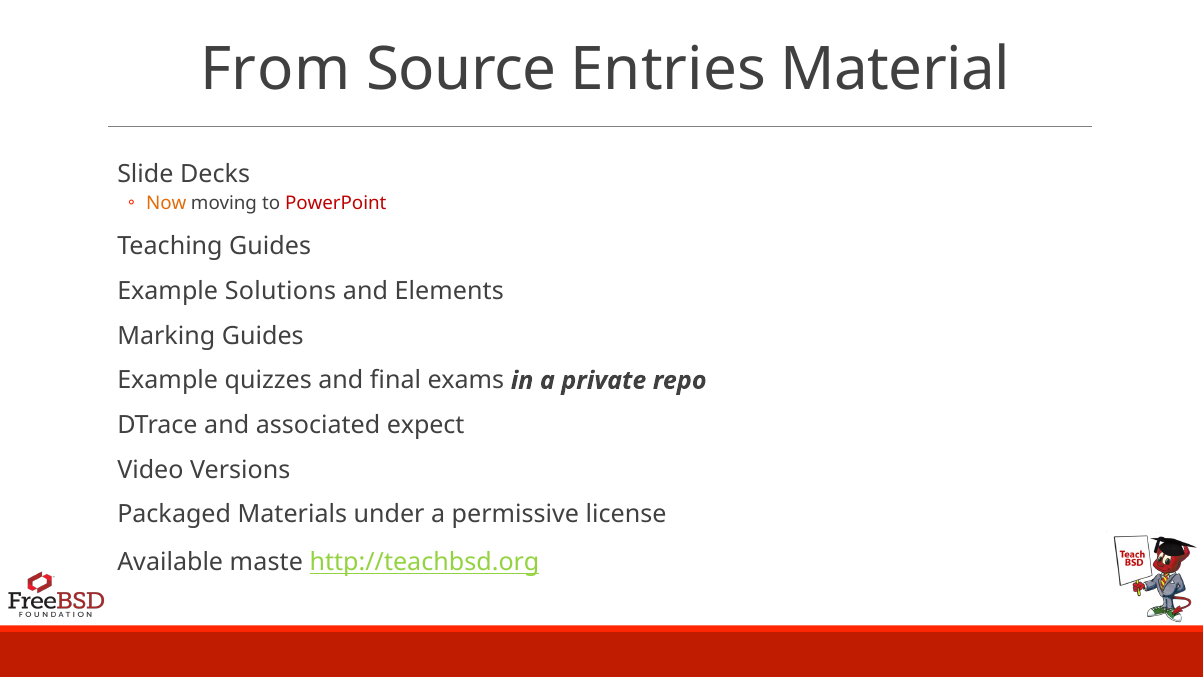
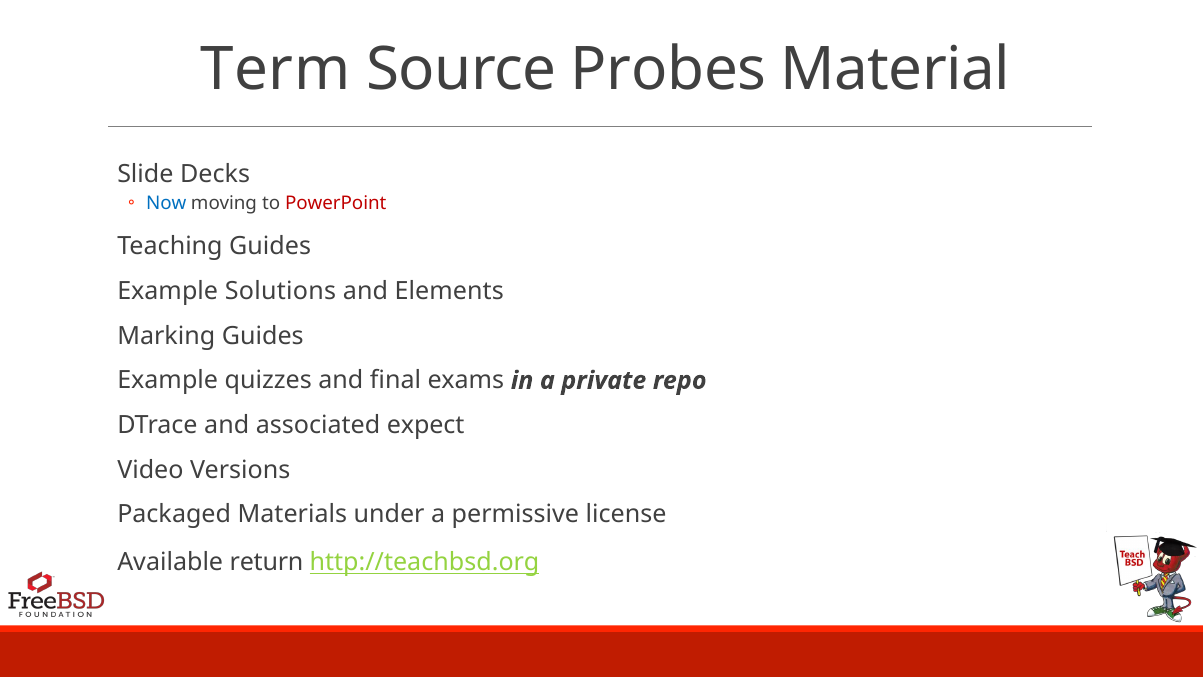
From: From -> Term
Entries: Entries -> Probes
Now colour: orange -> blue
maste: maste -> return
